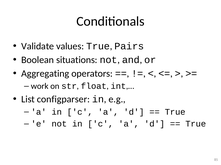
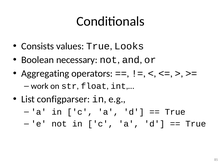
Validate: Validate -> Consists
Pairs: Pairs -> Looks
situations: situations -> necessary
